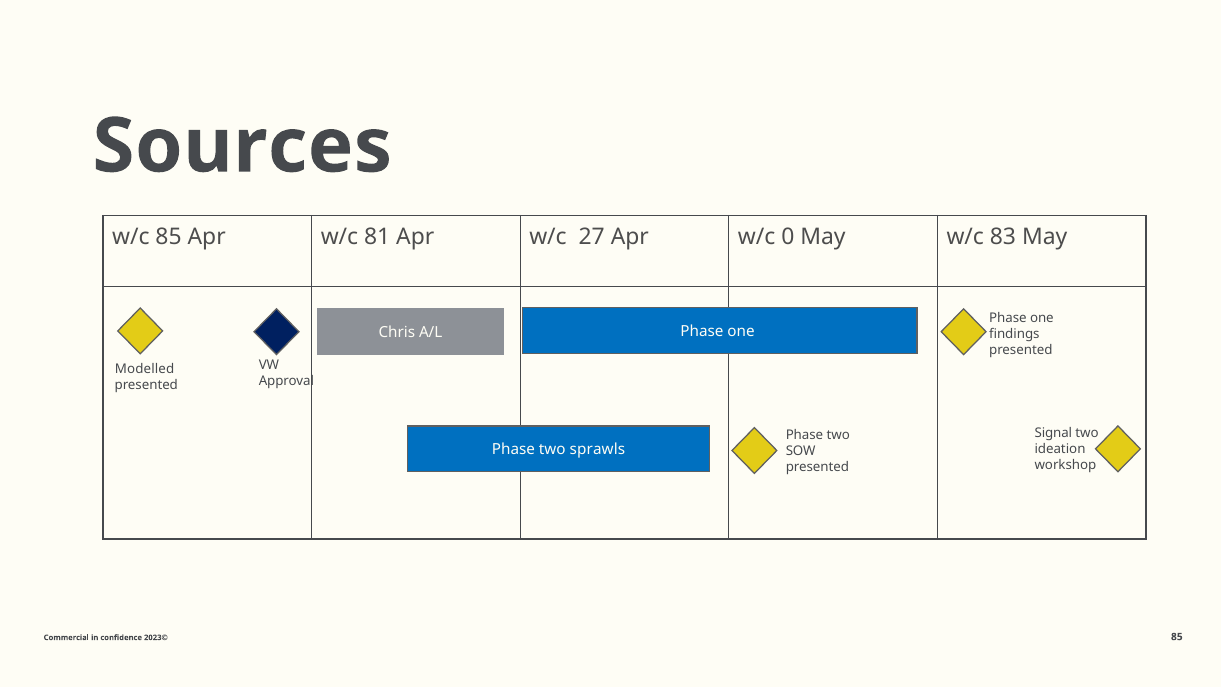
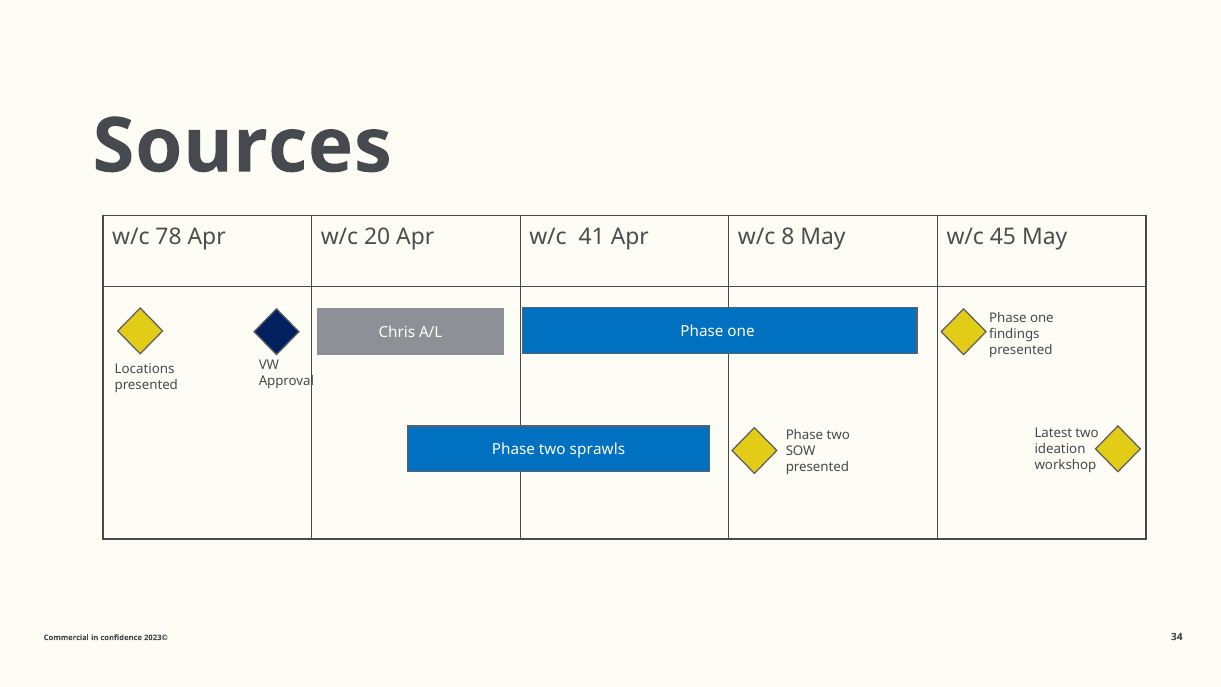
w/c 85: 85 -> 78
81: 81 -> 20
27: 27 -> 41
0: 0 -> 8
83: 83 -> 45
Modelled: Modelled -> Locations
Signal: Signal -> Latest
2023© 85: 85 -> 34
